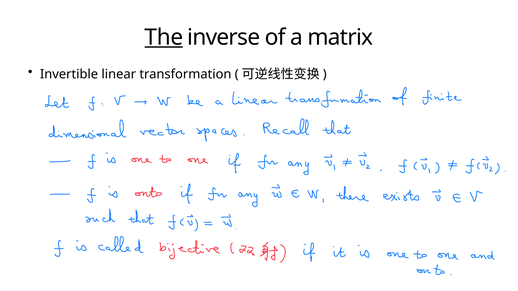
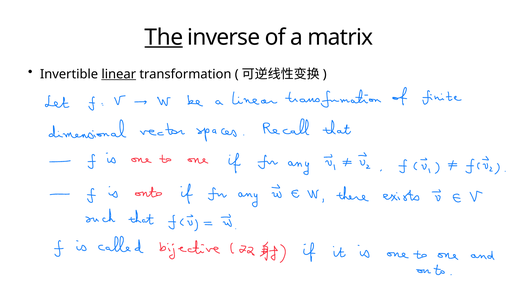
linear underline: none -> present
